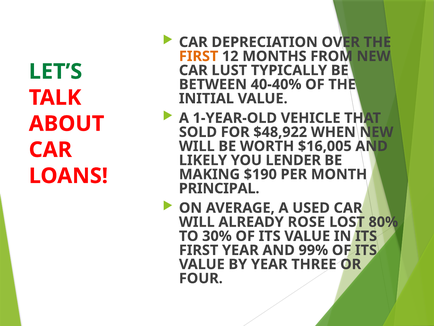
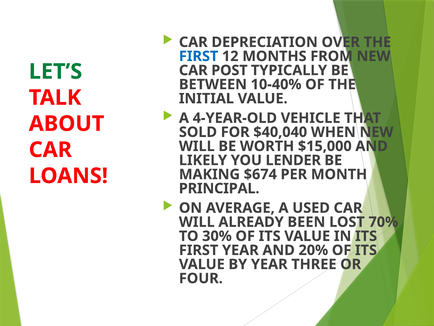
FIRST at (199, 56) colour: orange -> blue
LUST: LUST -> POST
40-40%: 40-40% -> 10-40%
1-YEAR-OLD: 1-YEAR-OLD -> 4-YEAR-OLD
$48,922: $48,922 -> $40,040
$16,005: $16,005 -> $15,000
$190: $190 -> $674
ROSE: ROSE -> BEEN
80%: 80% -> 70%
99%: 99% -> 20%
